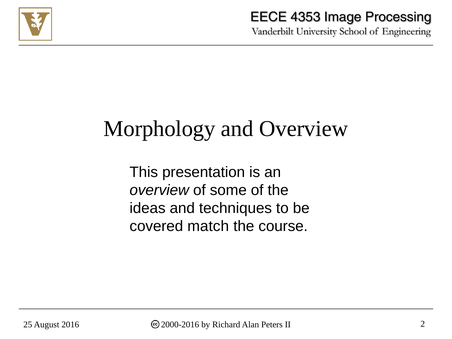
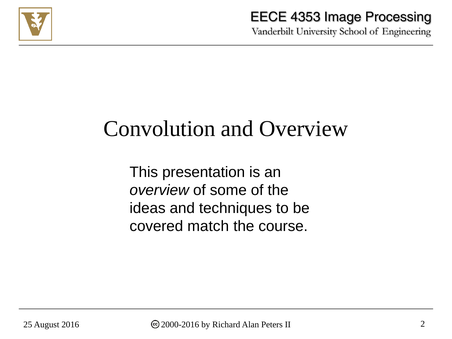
Morphology: Morphology -> Convolution
